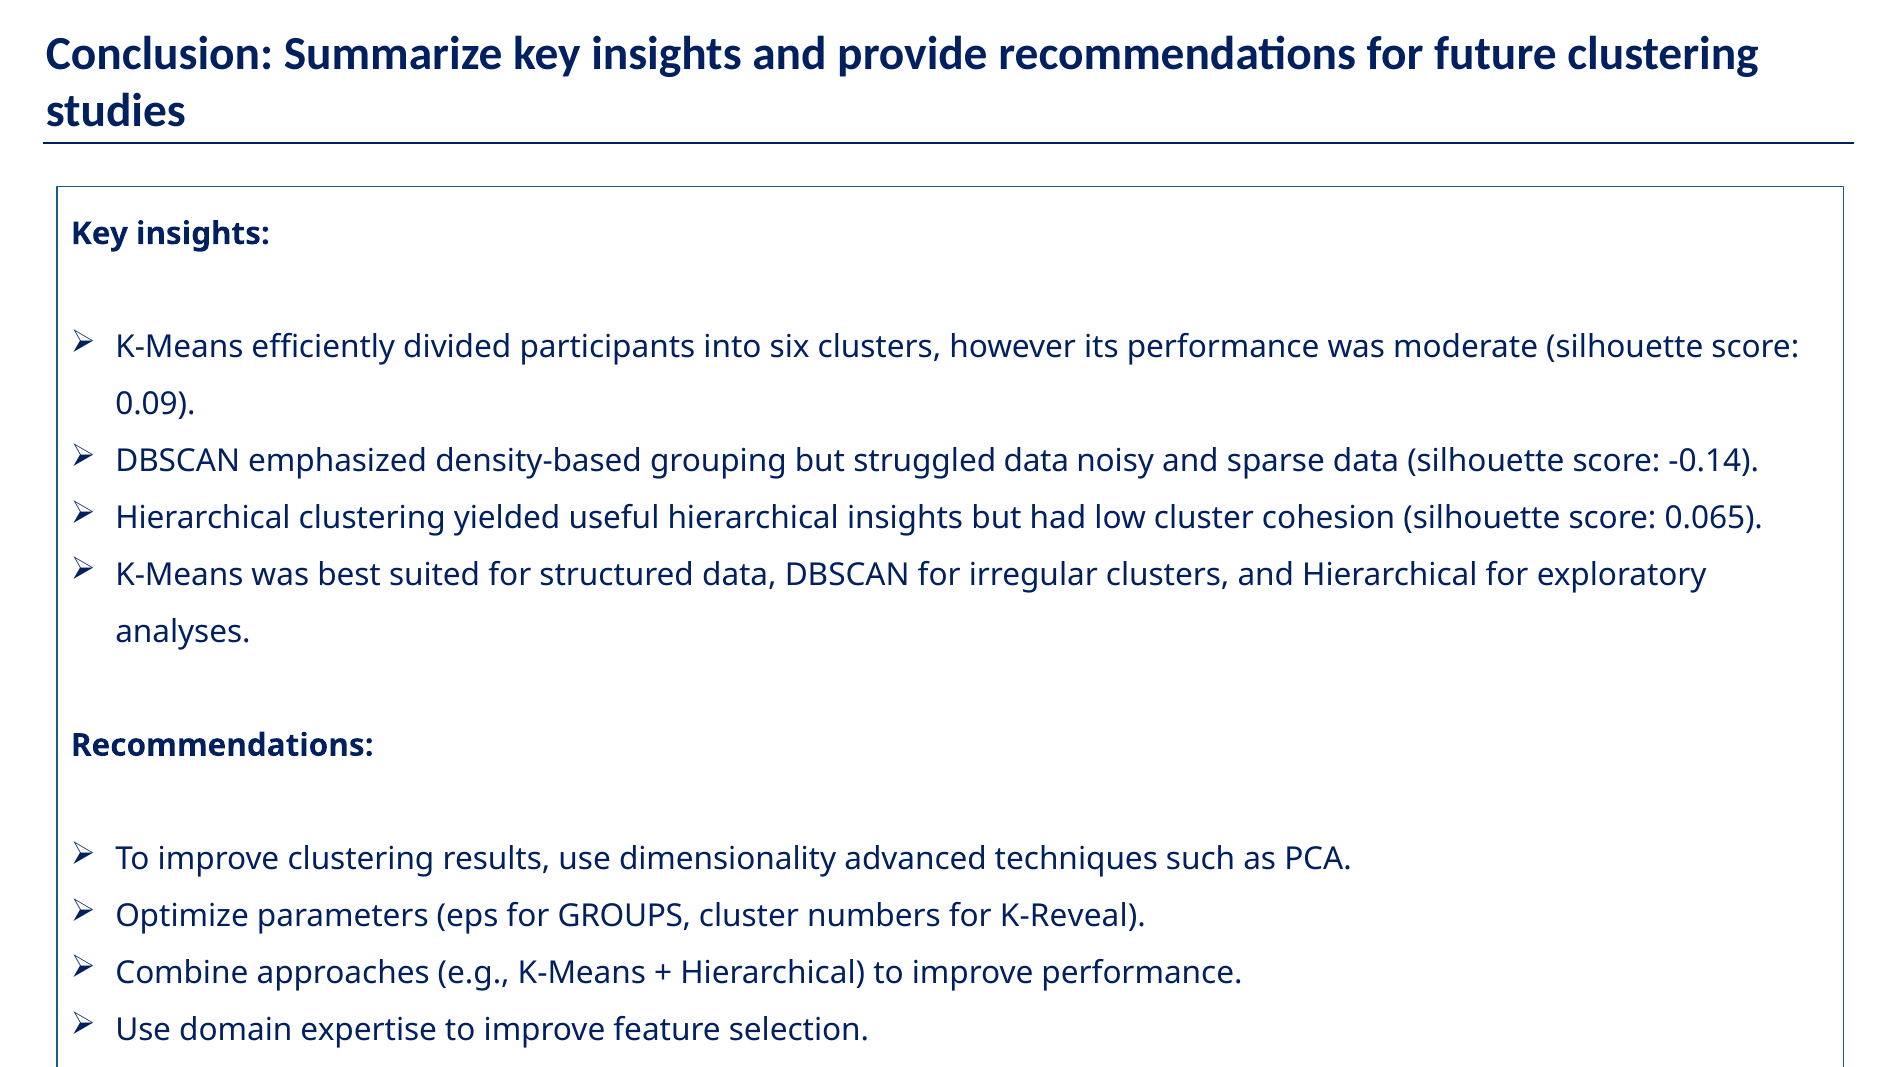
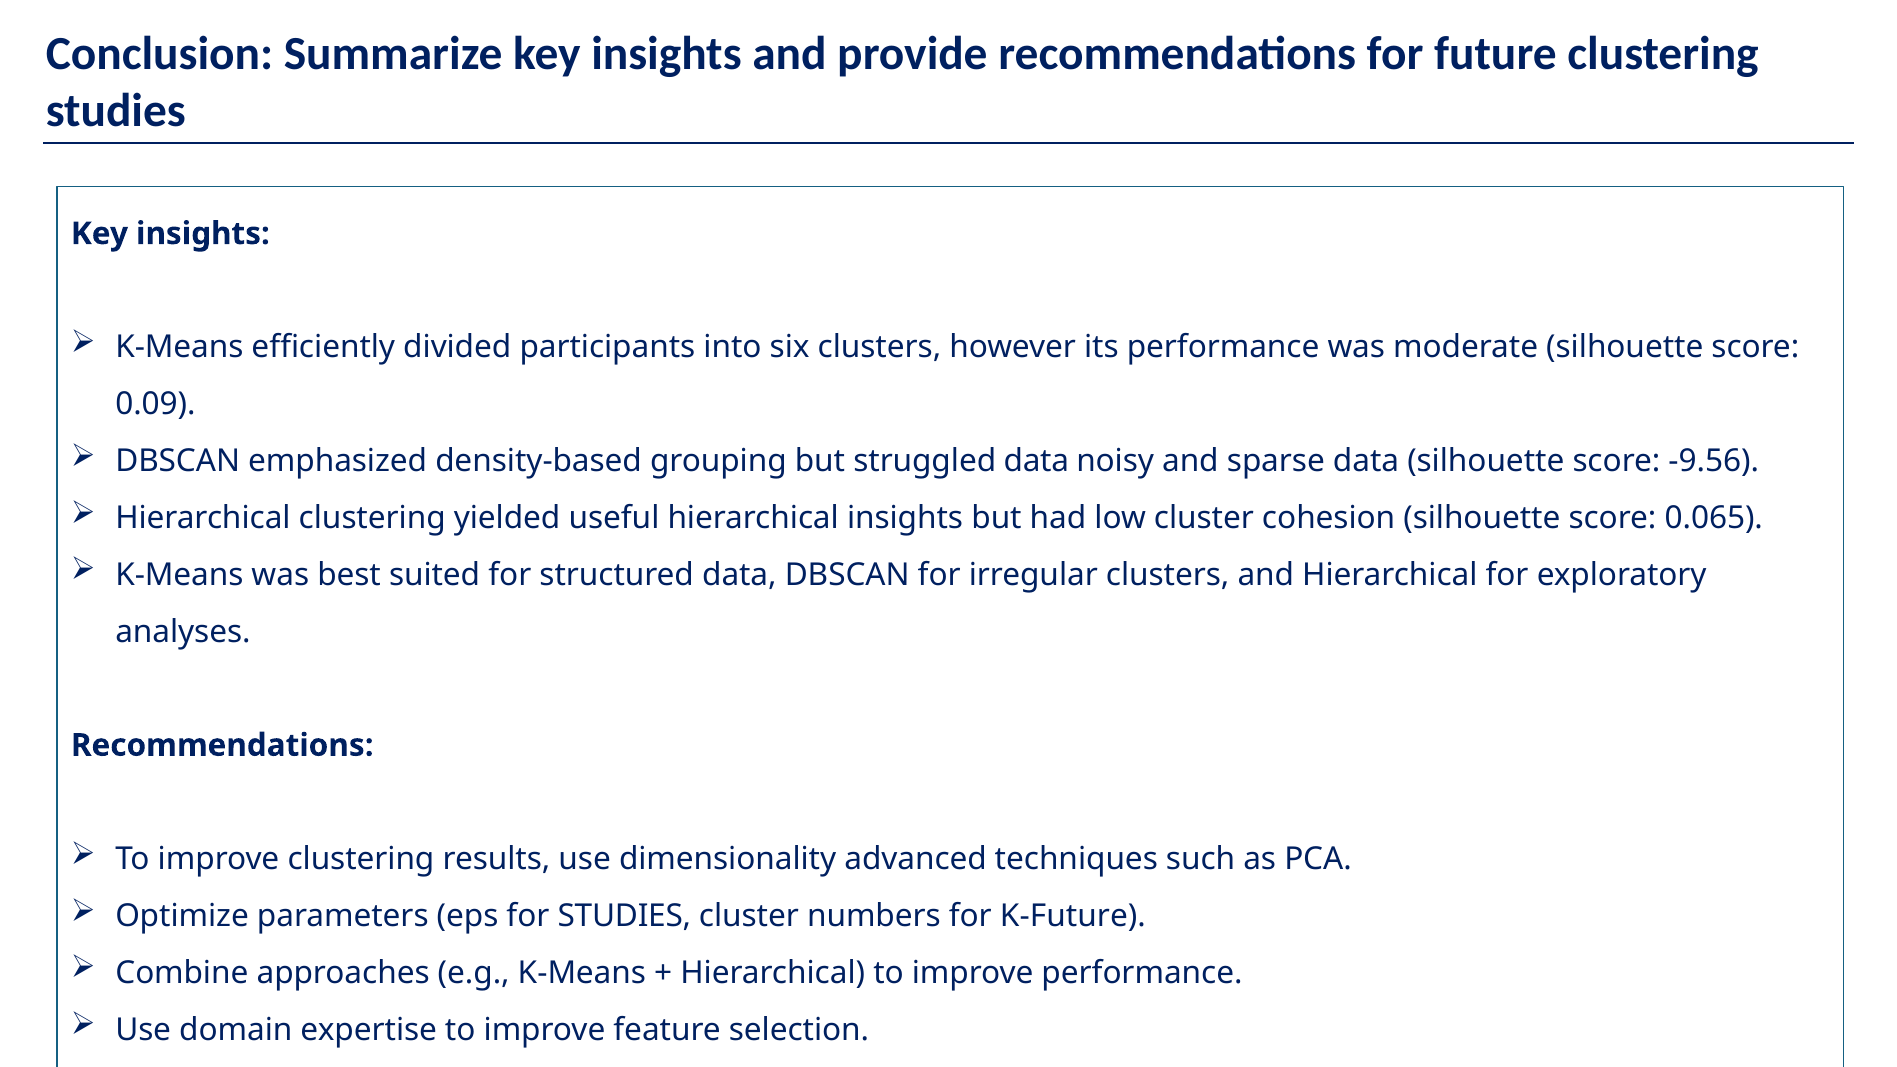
-0.14: -0.14 -> -9.56
for GROUPS: GROUPS -> STUDIES
K-Reveal: K-Reveal -> K-Future
